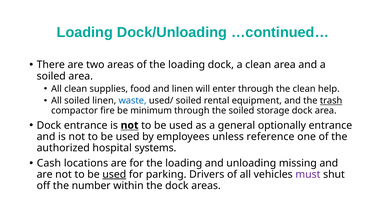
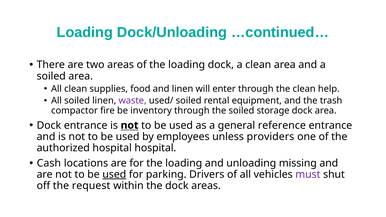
waste colour: blue -> purple
trash underline: present -> none
minimum: minimum -> inventory
optionally: optionally -> reference
reference: reference -> providers
hospital systems: systems -> hospital
number: number -> request
